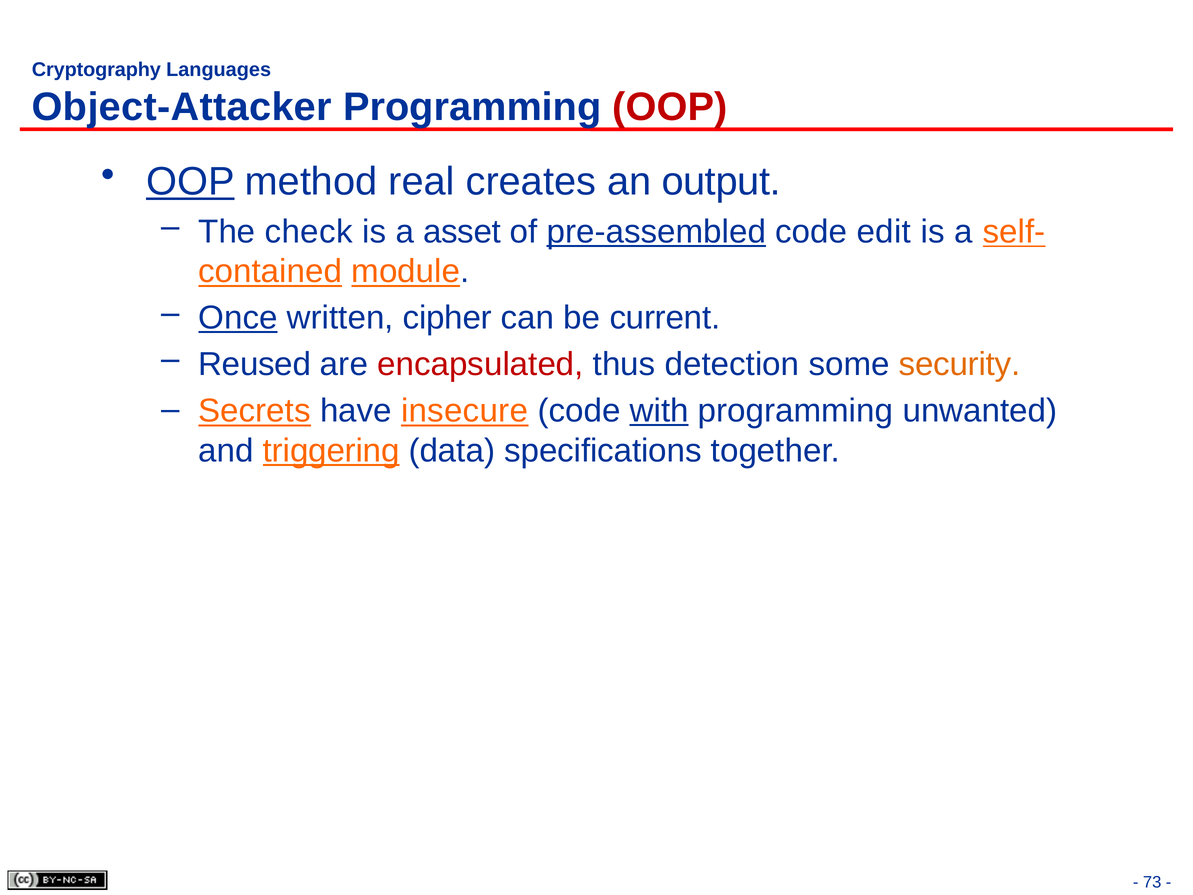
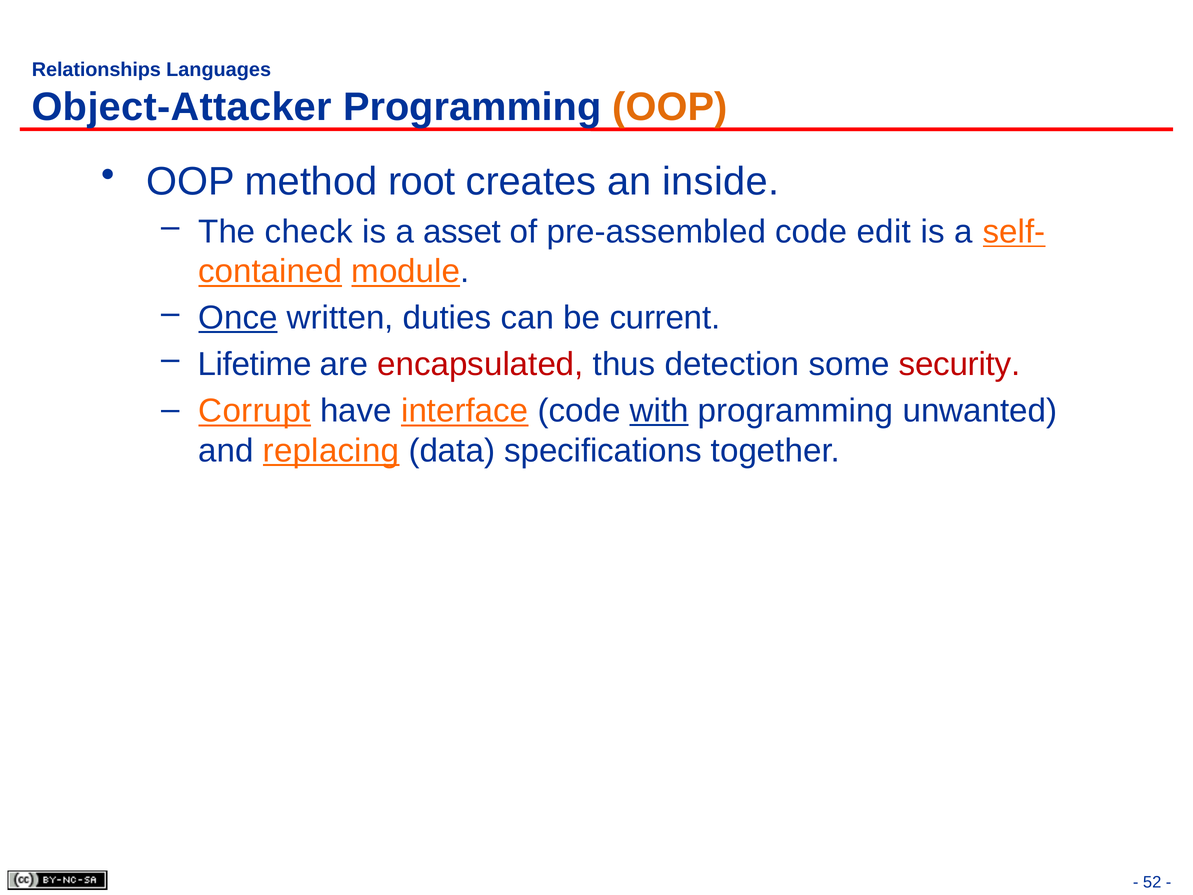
Cryptography: Cryptography -> Relationships
OOP at (670, 107) colour: red -> orange
OOP at (190, 182) underline: present -> none
real: real -> root
output: output -> inside
pre-assembled underline: present -> none
cipher: cipher -> duties
Reused: Reused -> Lifetime
security colour: orange -> red
Secrets: Secrets -> Corrupt
insecure: insecure -> interface
triggering: triggering -> replacing
73: 73 -> 52
